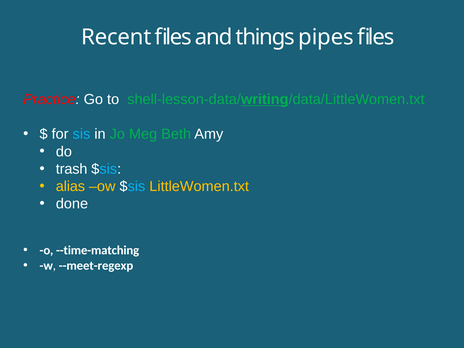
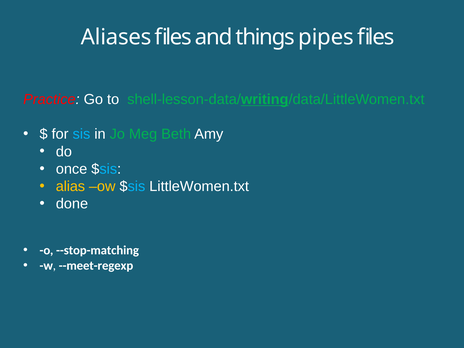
Recent: Recent -> Aliases
trash: trash -> once
LittleWomen.txt colour: yellow -> white
--time-matching: --time-matching -> --stop-matching
